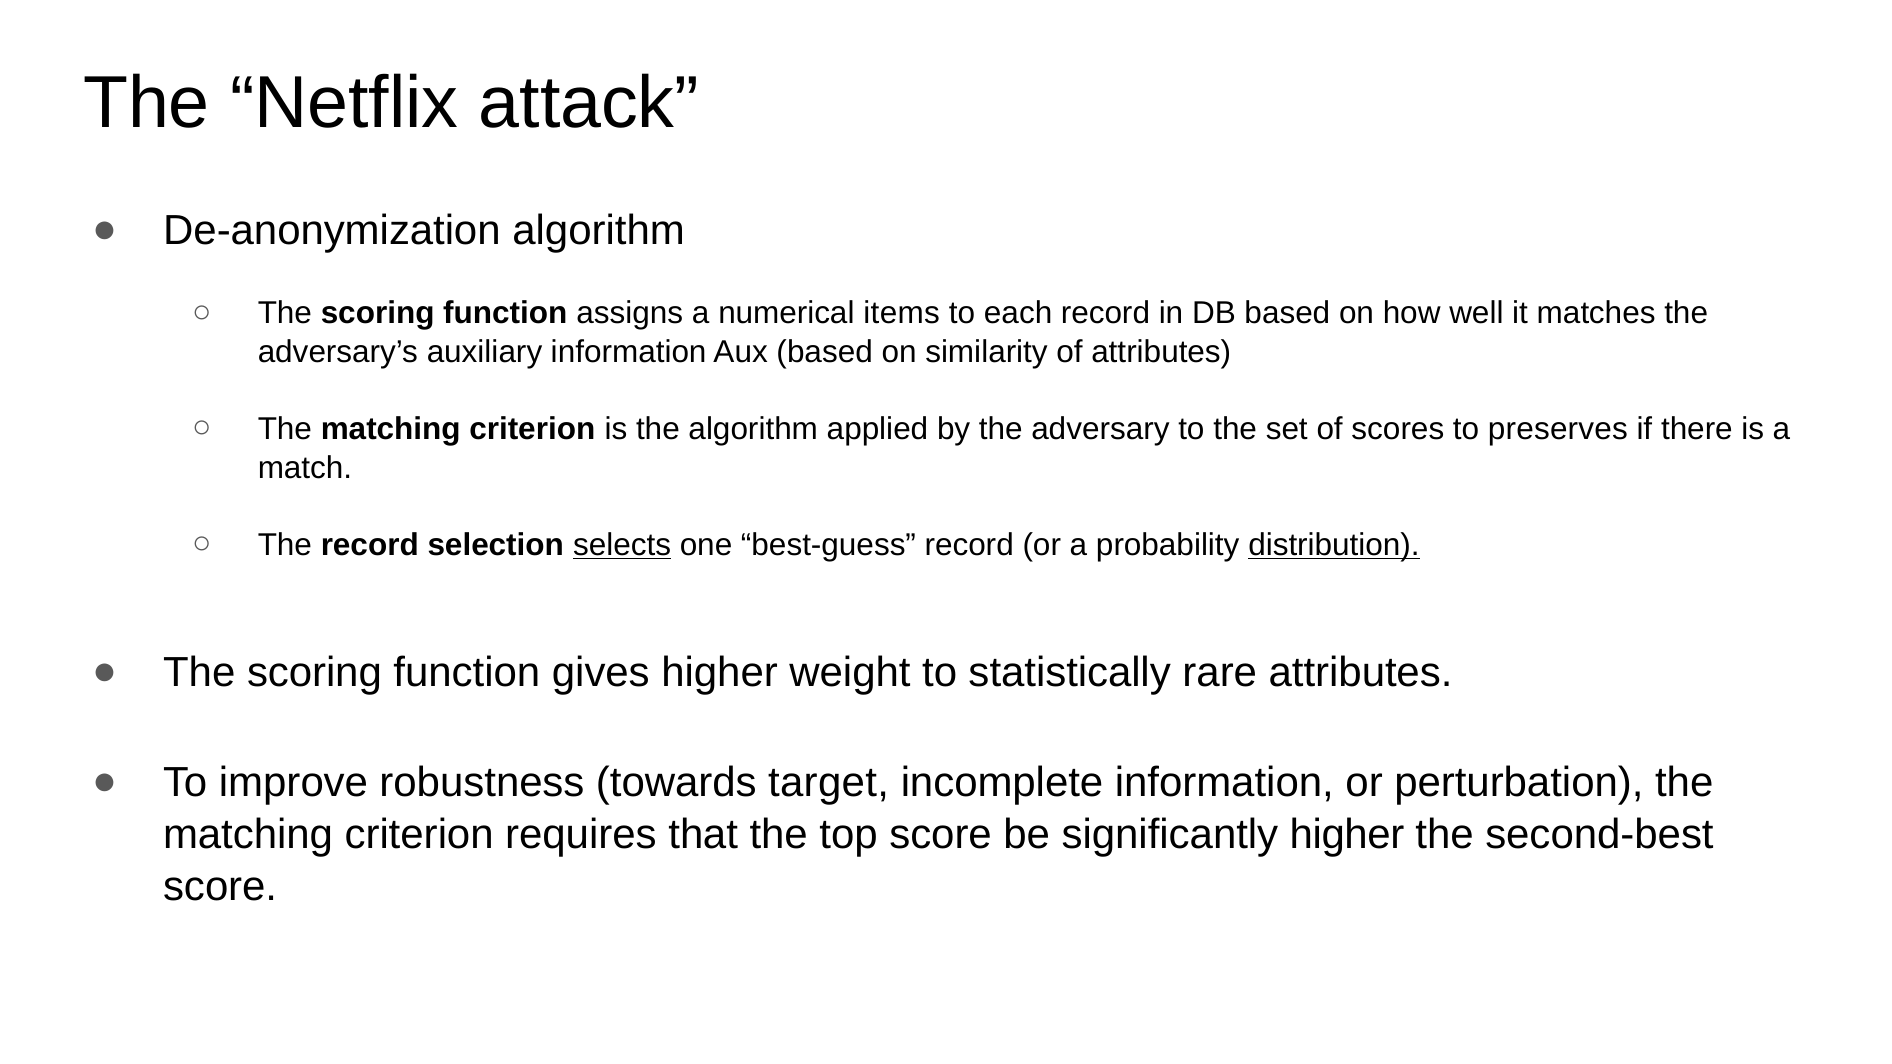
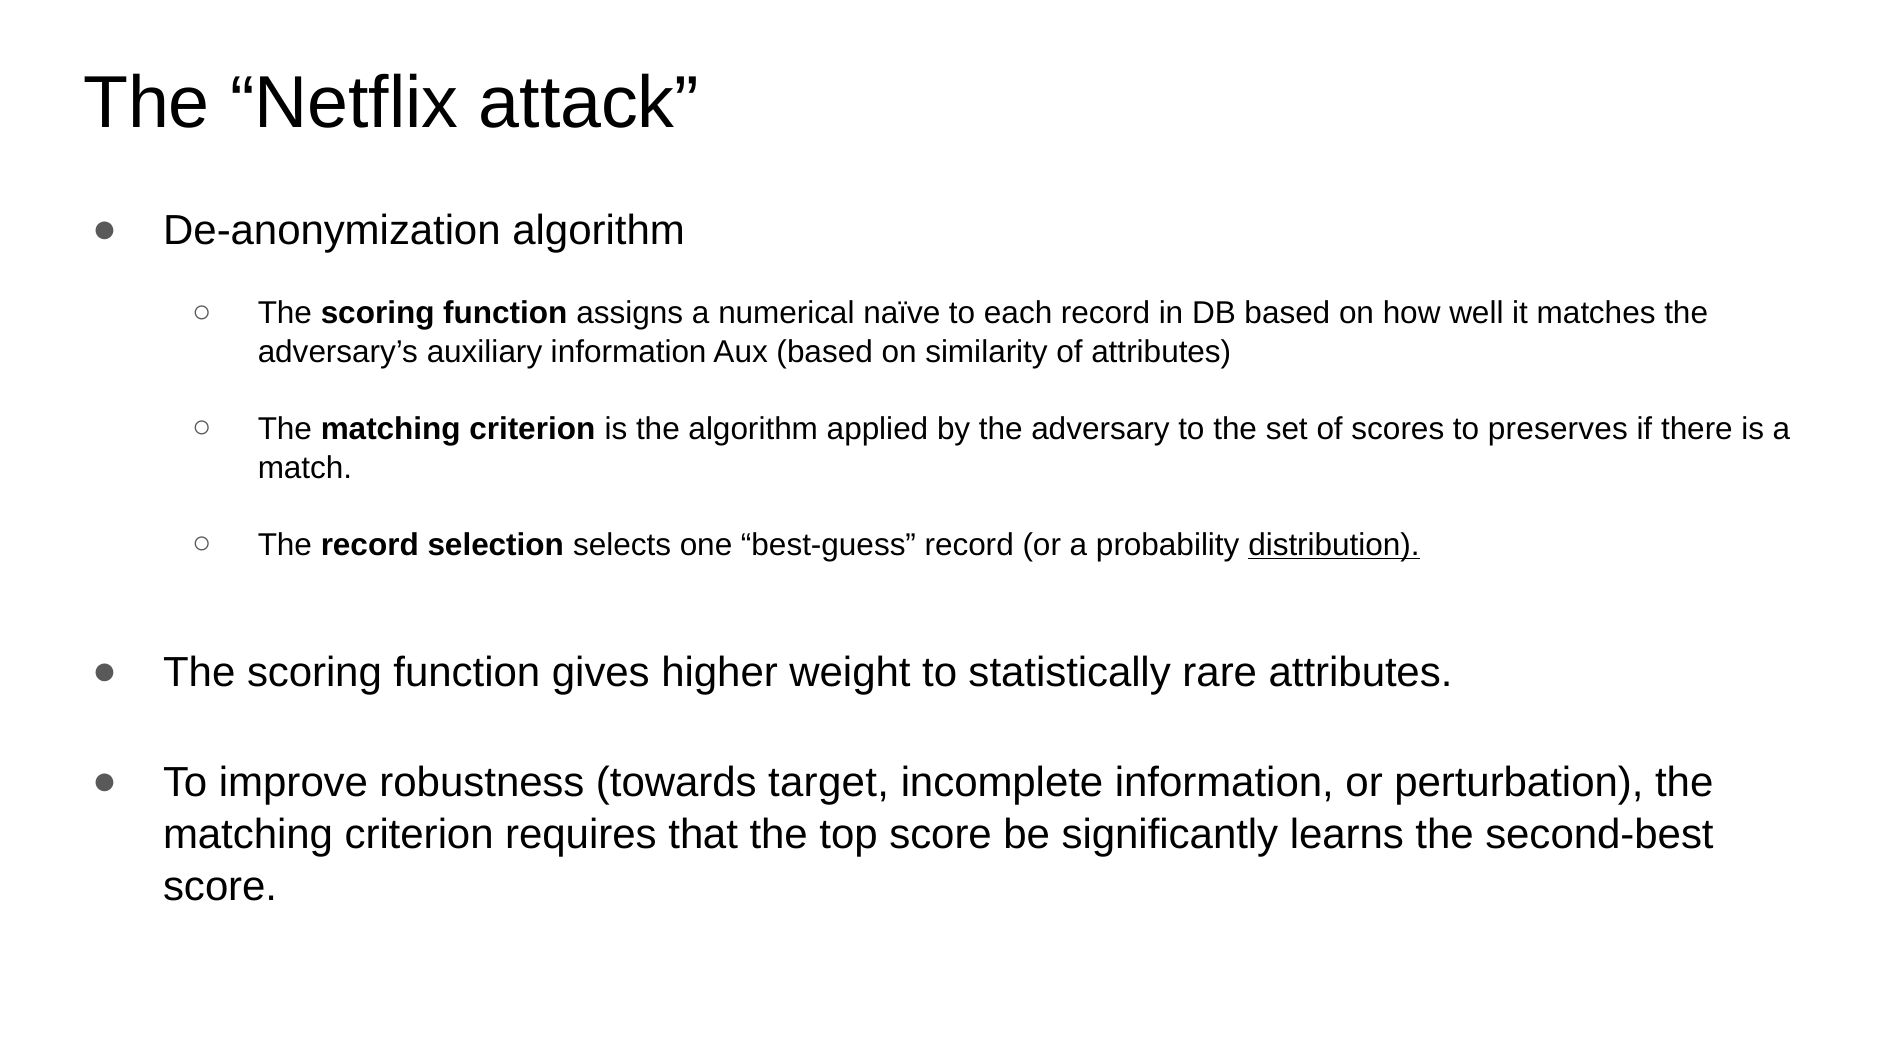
items: items -> naïve
selects underline: present -> none
significantly higher: higher -> learns
